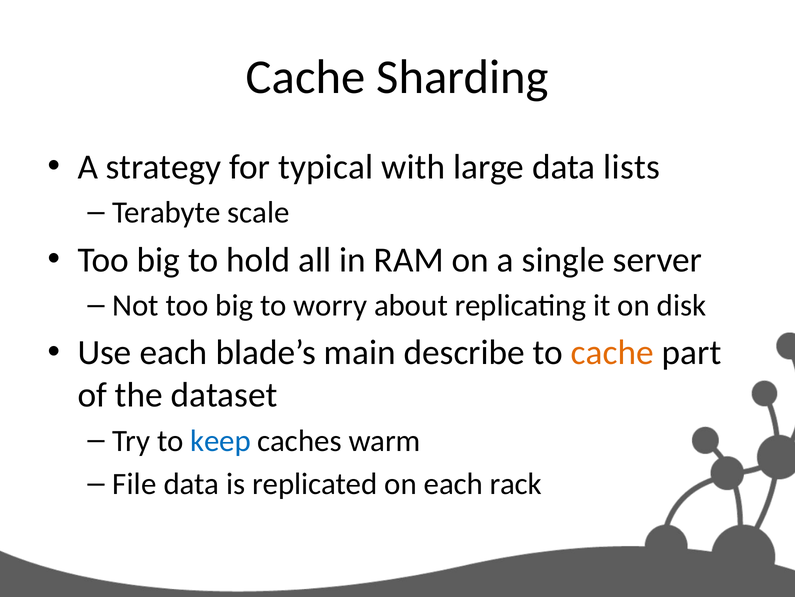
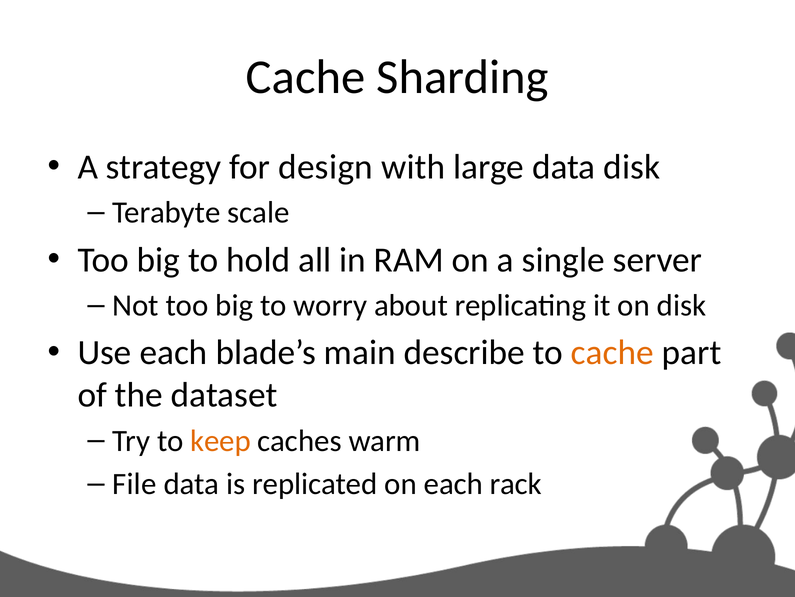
typical: typical -> design
data lists: lists -> disk
keep colour: blue -> orange
